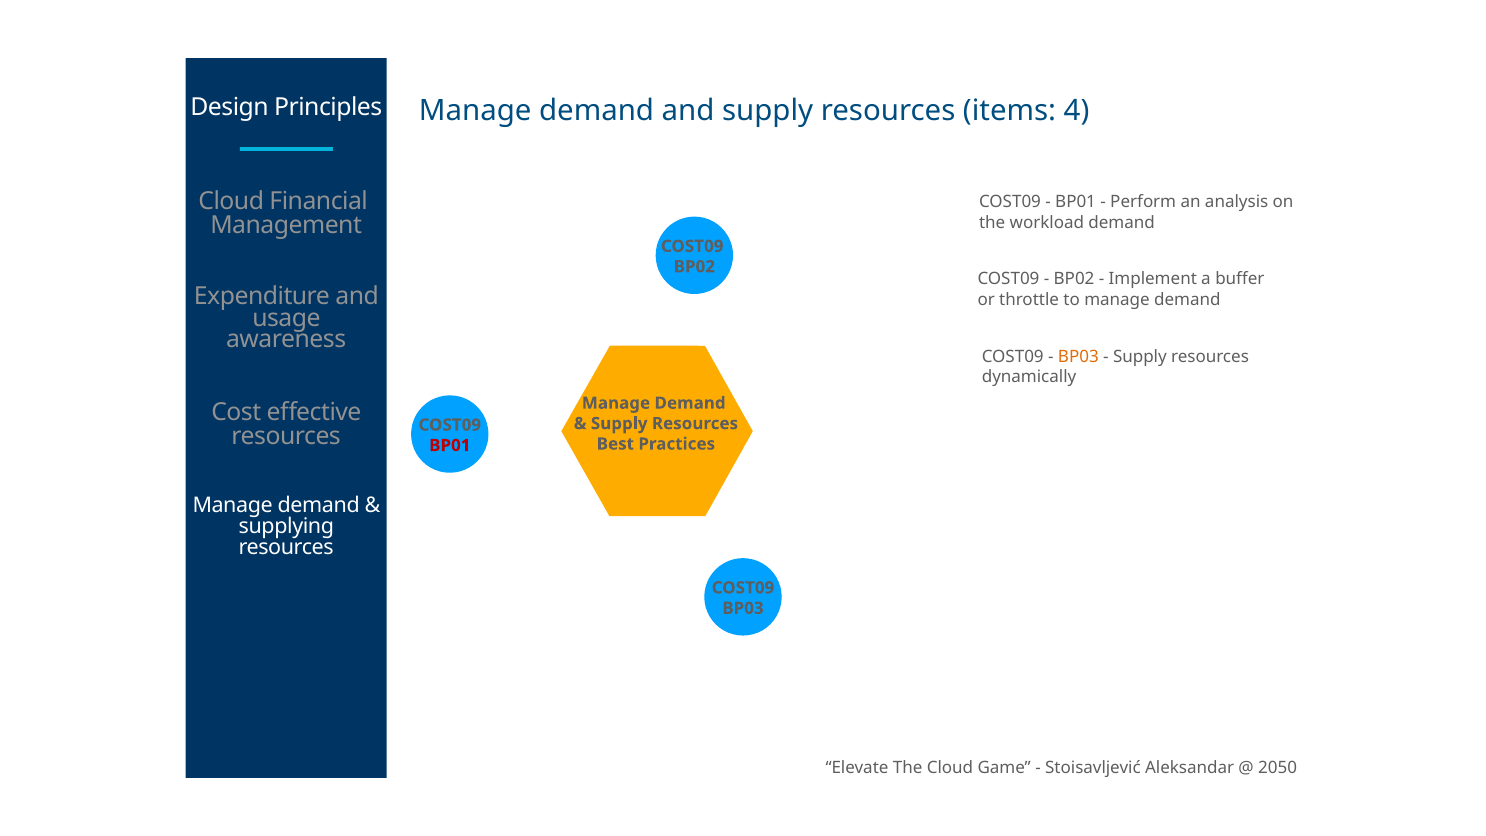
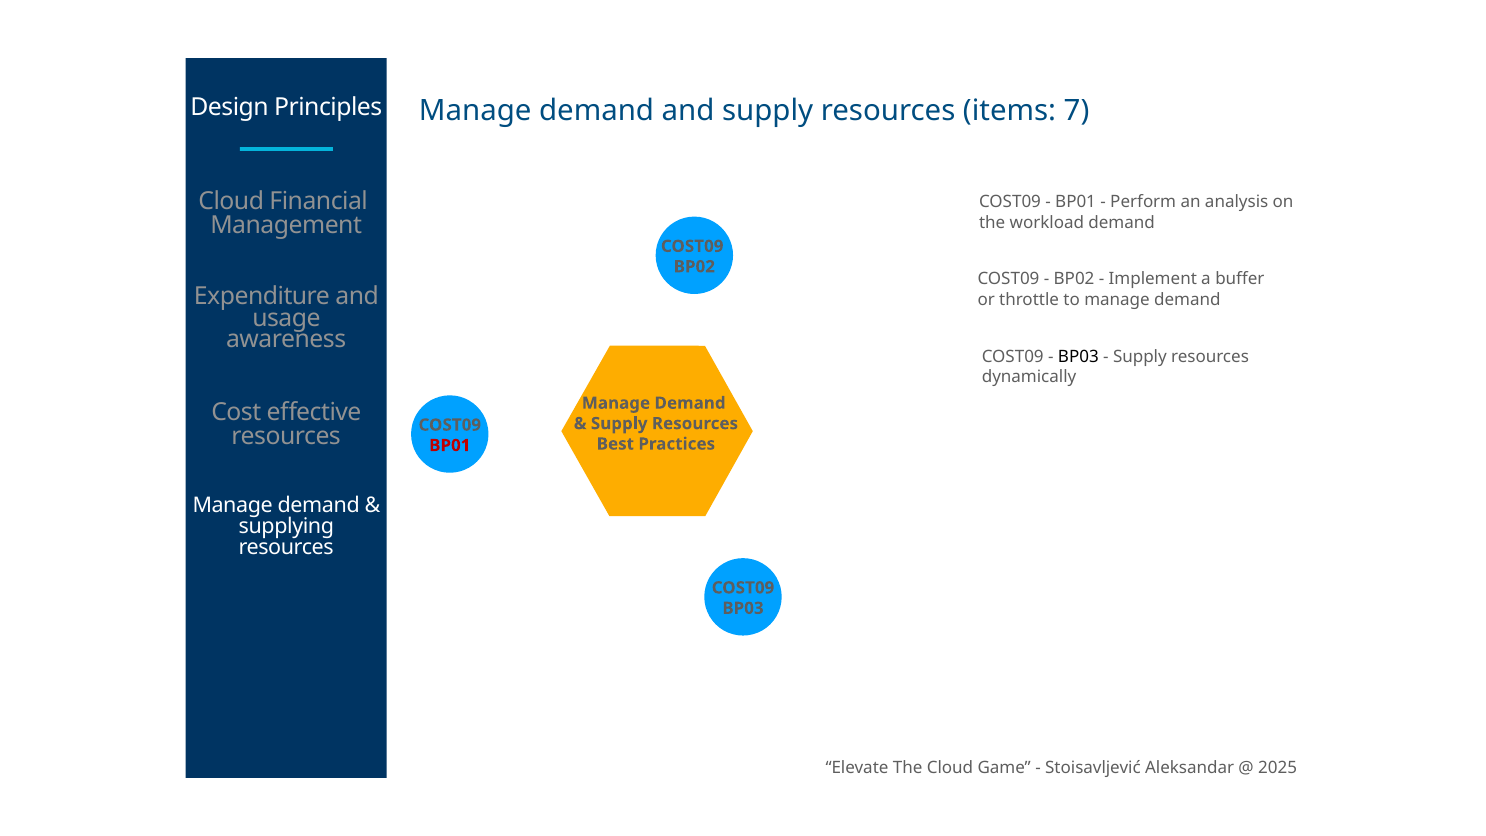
4: 4 -> 7
BP03 at (1078, 357) colour: orange -> black
2050: 2050 -> 2025
